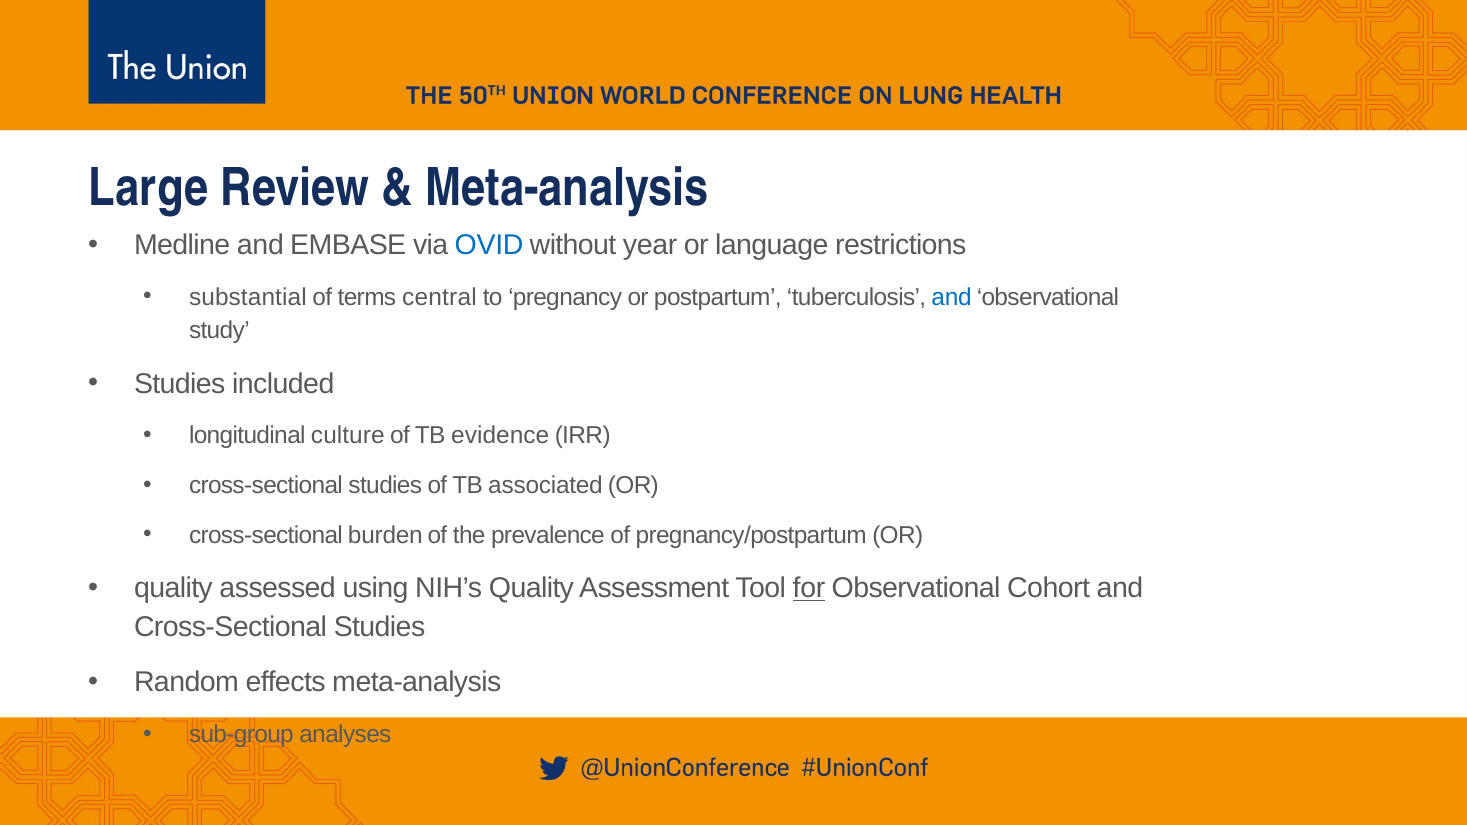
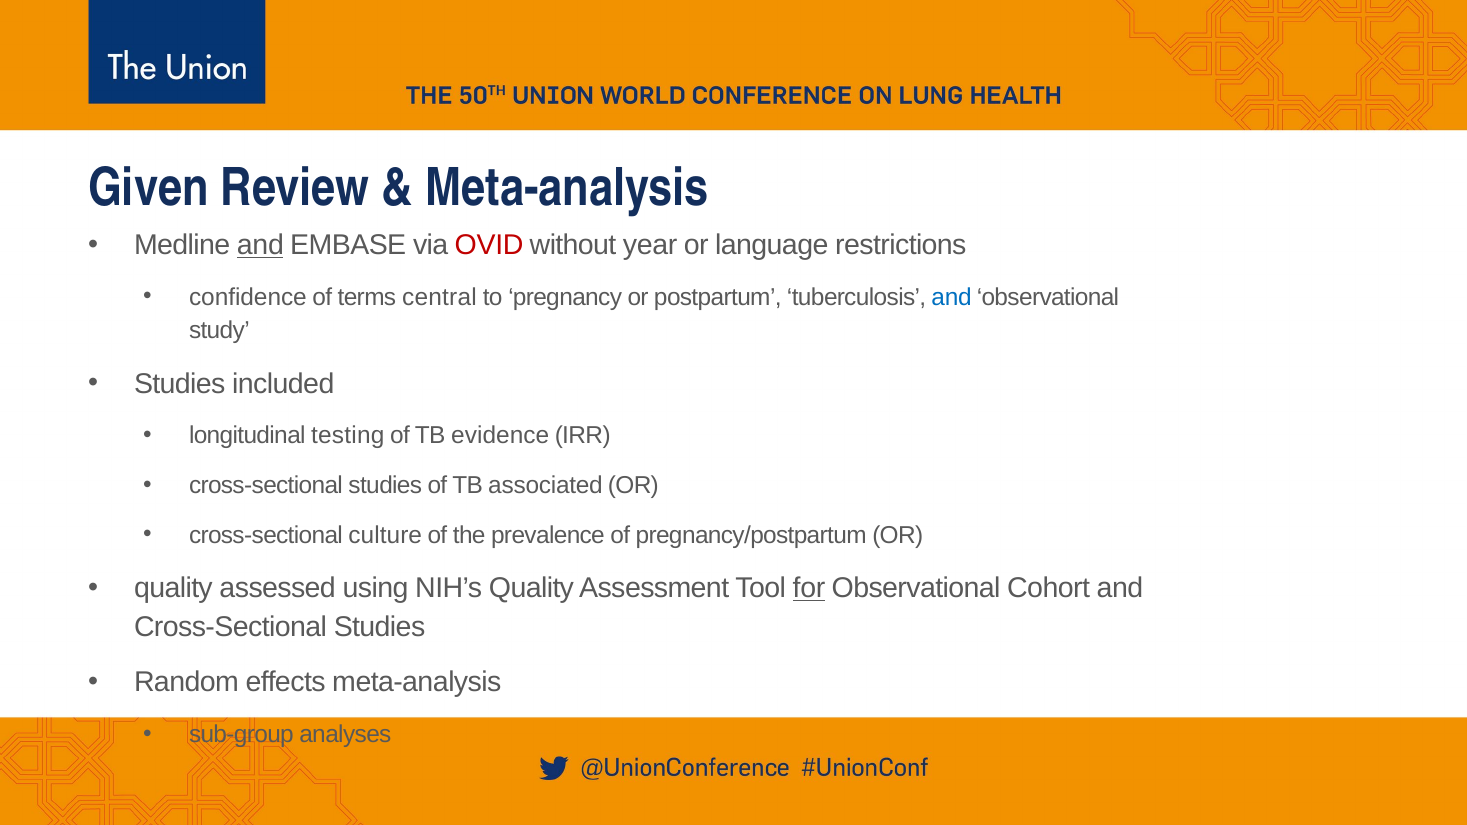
Large: Large -> Given
and at (260, 245) underline: none -> present
OVID colour: blue -> red
substantial: substantial -> confidence
culture: culture -> testing
burden: burden -> culture
